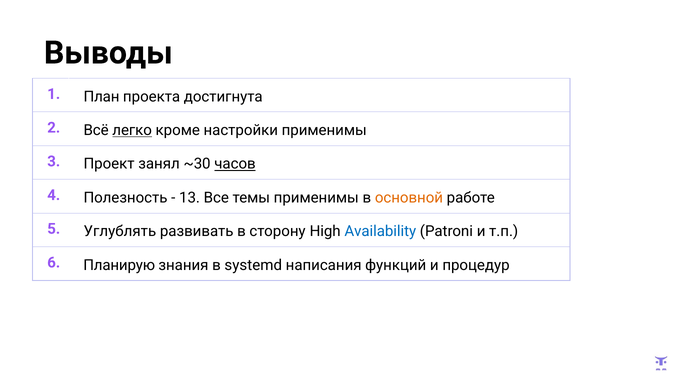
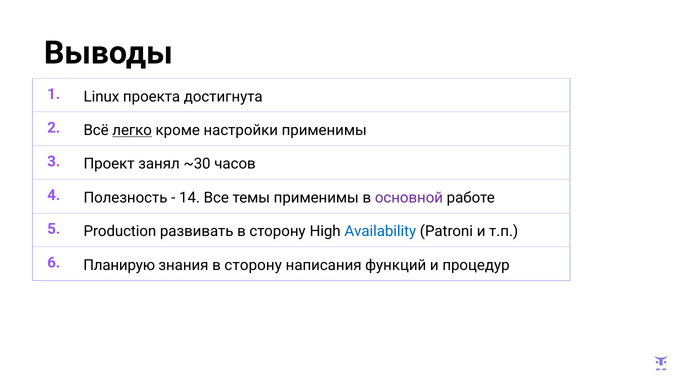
План: План -> Linux
часов underline: present -> none
13: 13 -> 14
основной colour: orange -> purple
Углублять: Углублять -> Production
знания в systemd: systemd -> сторону
